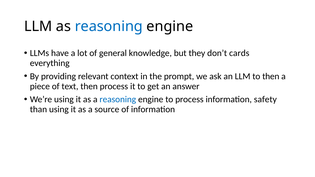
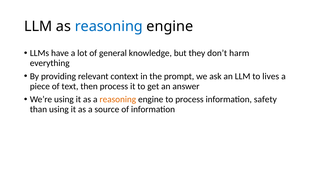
cards: cards -> harm
to then: then -> lives
reasoning at (118, 100) colour: blue -> orange
